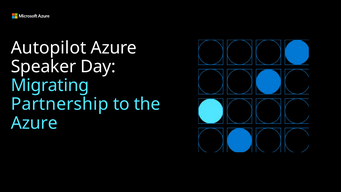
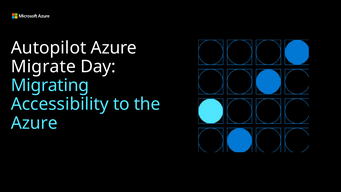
Speaker: Speaker -> Migrate
Partnership: Partnership -> Accessibility
